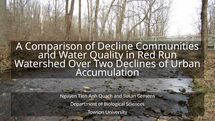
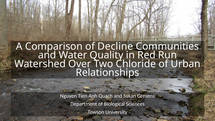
Declines: Declines -> Chloride
Accumulation: Accumulation -> Relationships
